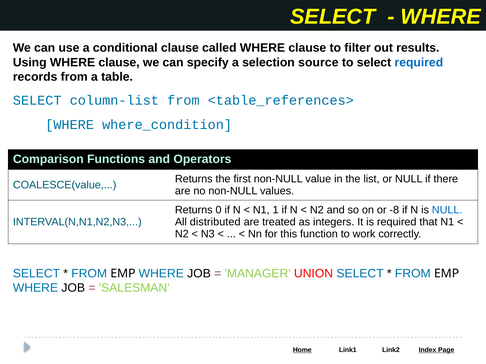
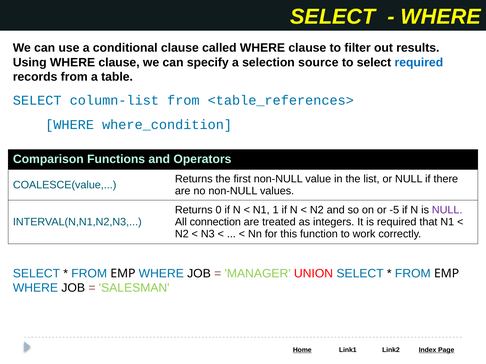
-8: -8 -> -5
NULL at (447, 210) colour: blue -> purple
distributed: distributed -> connection
